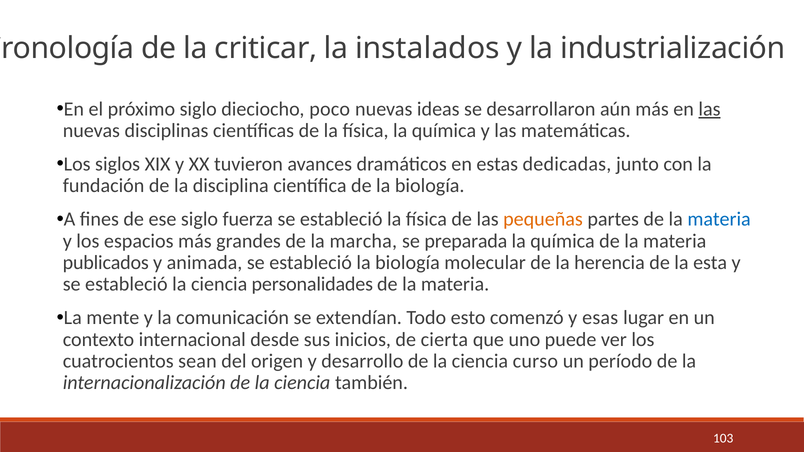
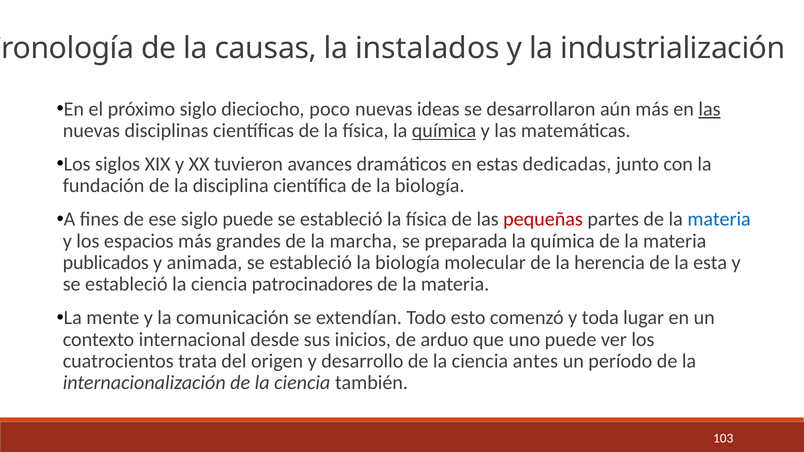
criticar: criticar -> causas
química at (444, 131) underline: none -> present
siglo fuerza: fuerza -> puede
pequeñas colour: orange -> red
personalidades: personalidades -> patrocinadores
esas: esas -> toda
cierta: cierta -> arduo
sean: sean -> trata
curso: curso -> antes
